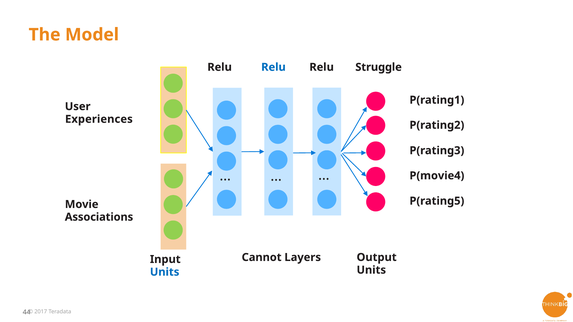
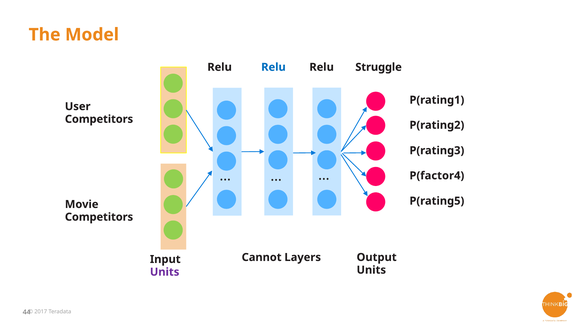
Experiences at (99, 119): Experiences -> Competitors
P(movie4: P(movie4 -> P(factor4
Associations at (99, 217): Associations -> Competitors
Units at (165, 272) colour: blue -> purple
